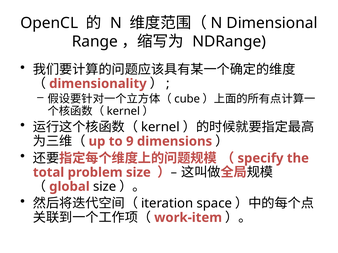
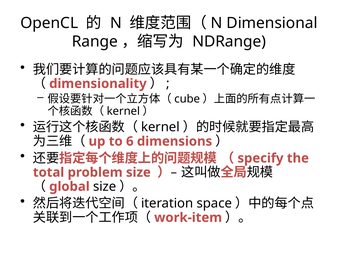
9: 9 -> 6
